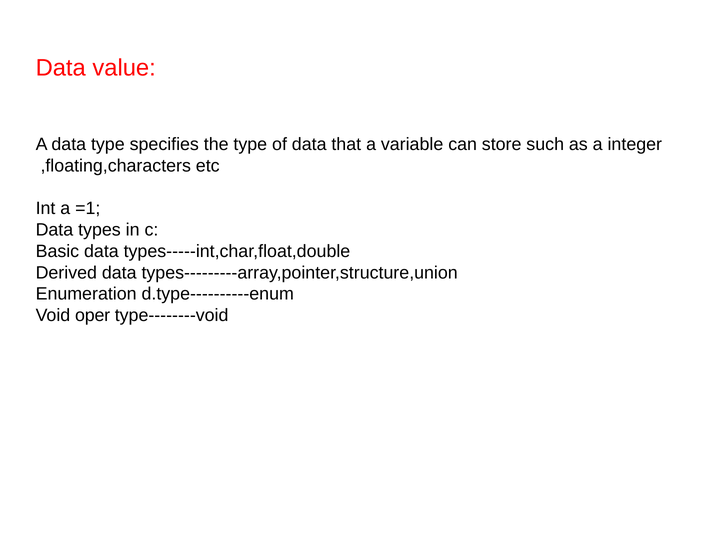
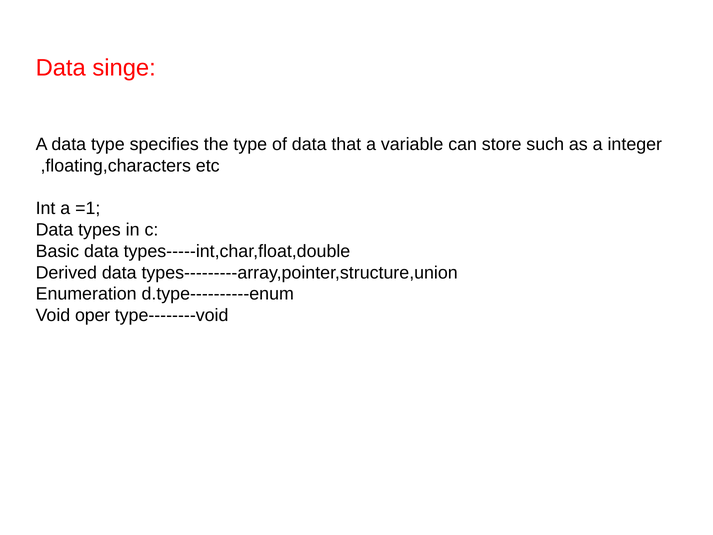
value: value -> singe
